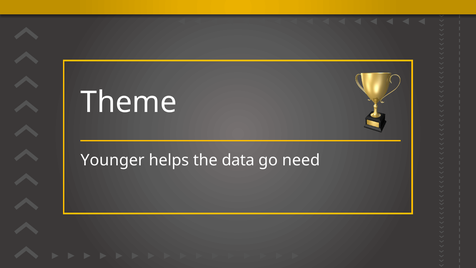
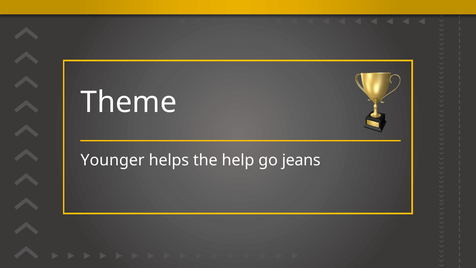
data: data -> help
need: need -> jeans
